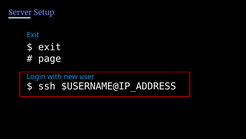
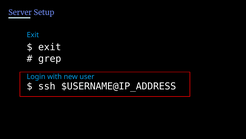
page: page -> grep
